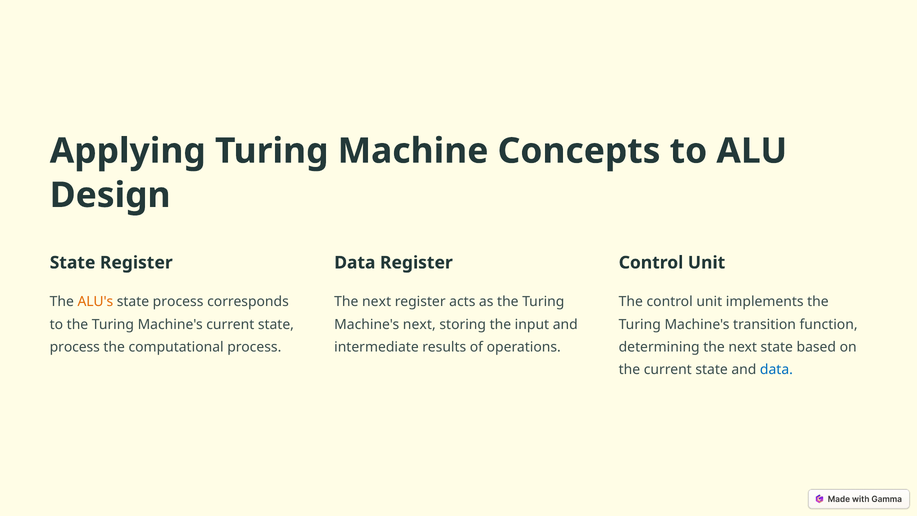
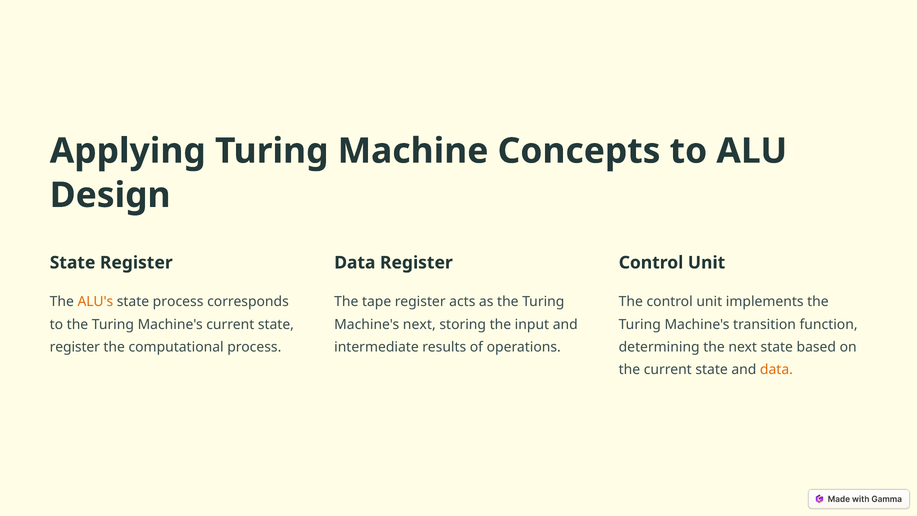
next at (377, 302): next -> tape
process at (75, 347): process -> register
data at (776, 370) colour: blue -> orange
